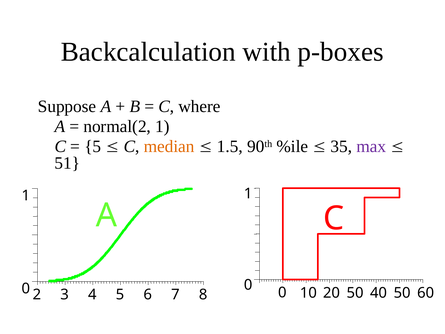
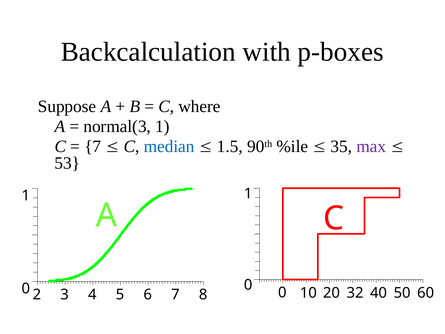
normal(2: normal(2 -> normal(3
5 at (93, 146): 5 -> 7
median colour: orange -> blue
51: 51 -> 53
20 50: 50 -> 32
